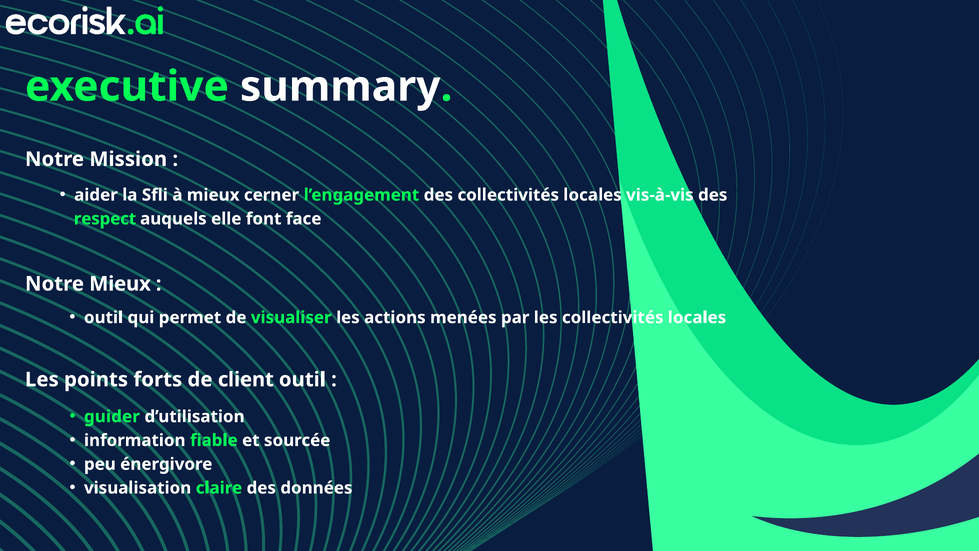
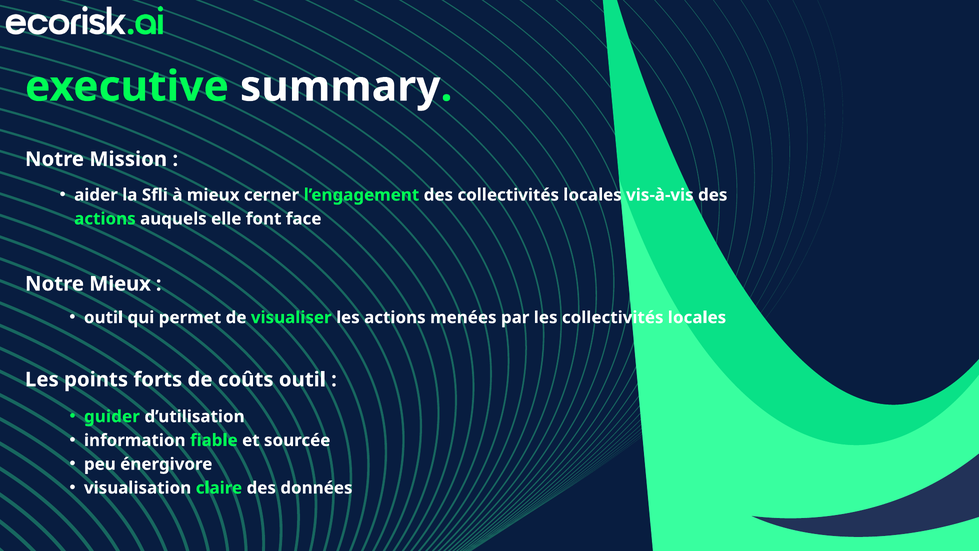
respect at (105, 219): respect -> actions
client: client -> coûts
